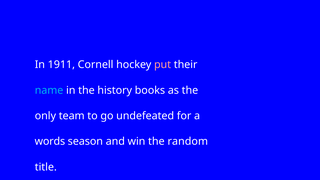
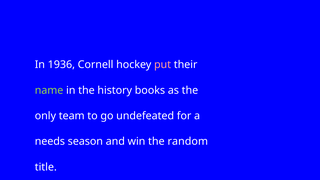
1911: 1911 -> 1936
name colour: light blue -> light green
words: words -> needs
